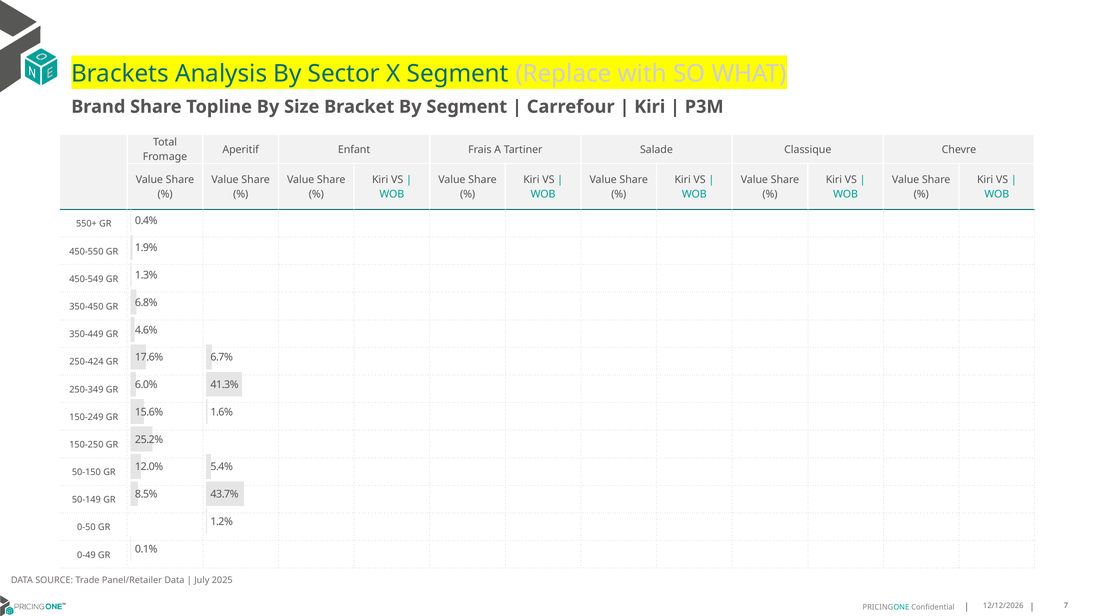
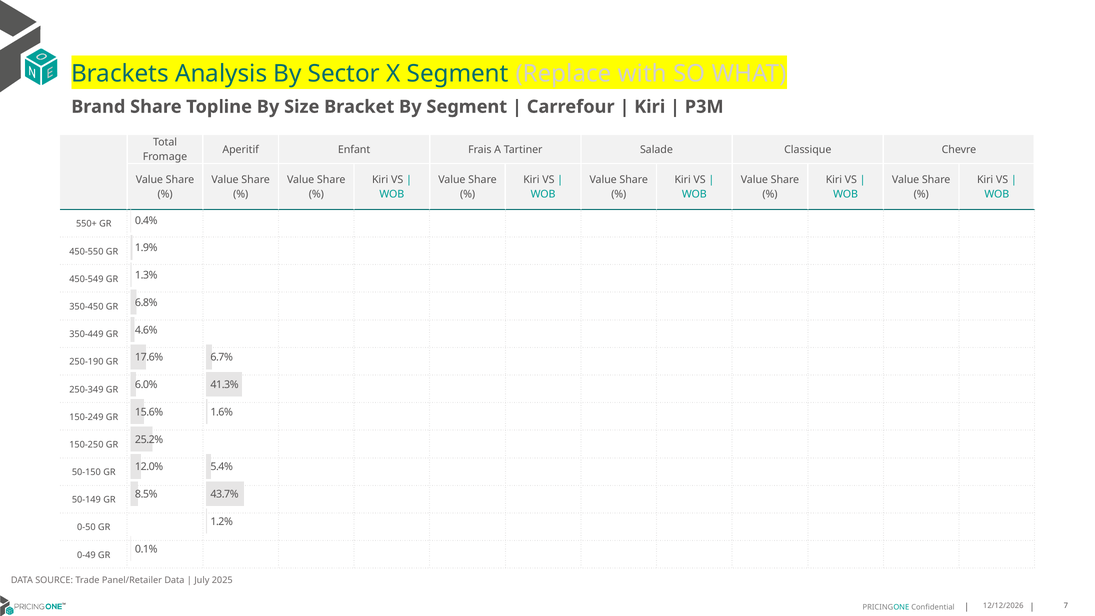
250-424: 250-424 -> 250-190
